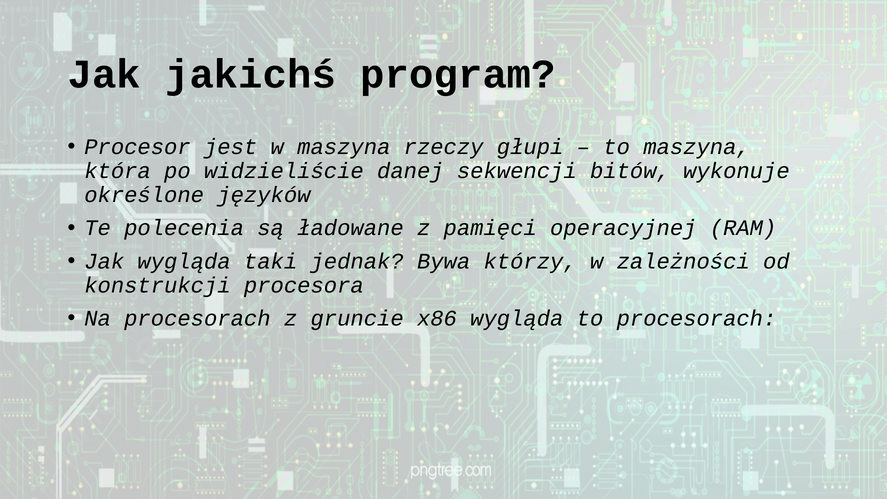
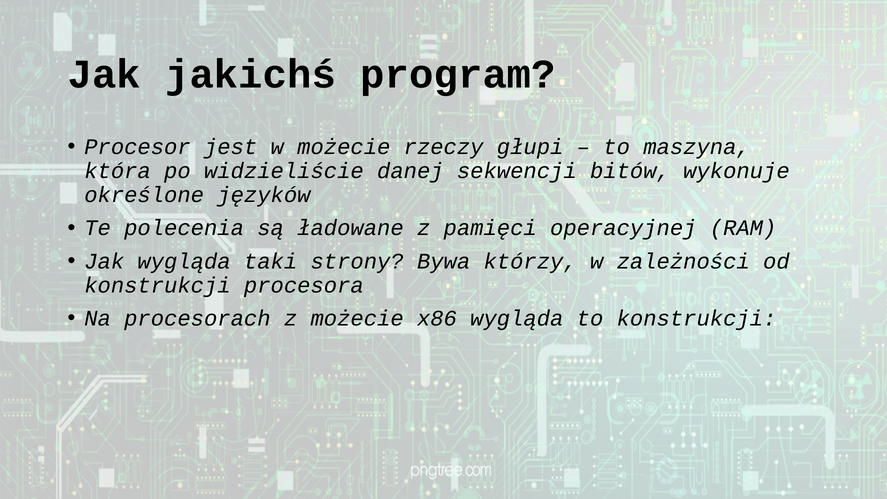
w maszyna: maszyna -> możecie
jednak: jednak -> strony
z gruncie: gruncie -> możecie
to procesorach: procesorach -> konstrukcji
